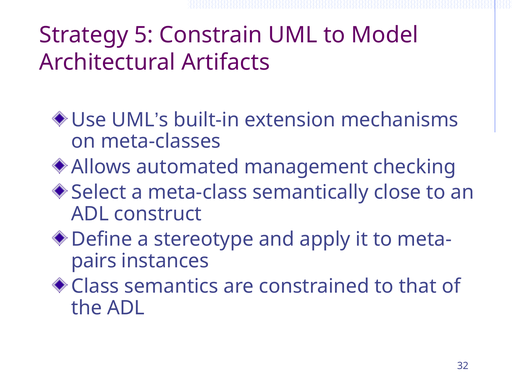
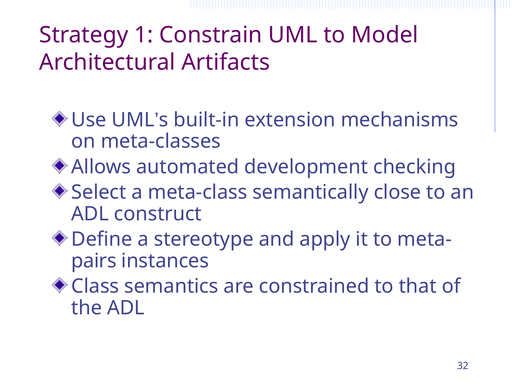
5: 5 -> 1
management: management -> development
